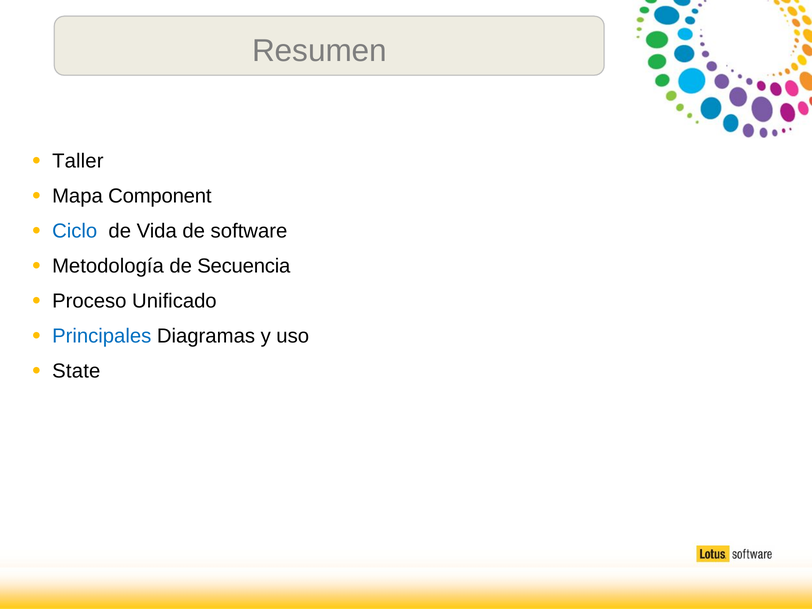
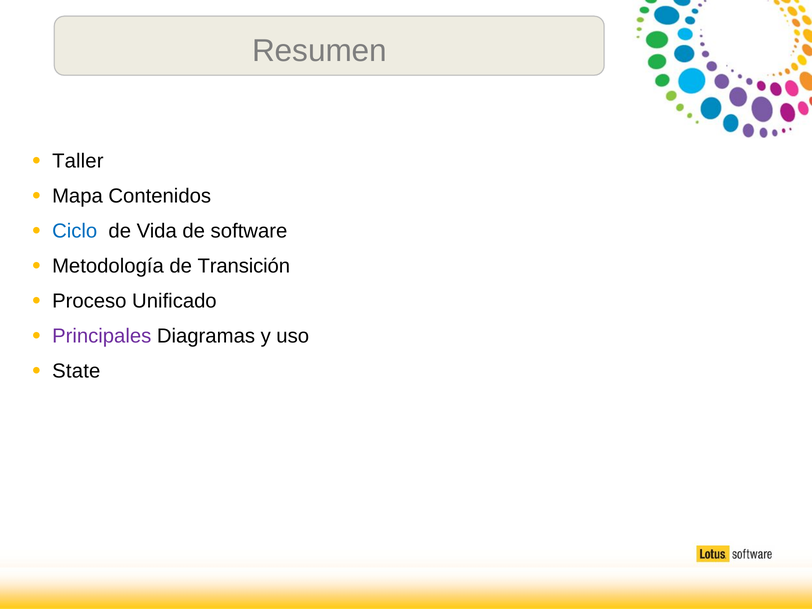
Component: Component -> Contenidos
Secuencia: Secuencia -> Transición
Principales colour: blue -> purple
